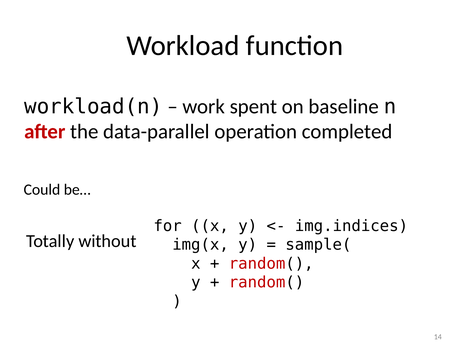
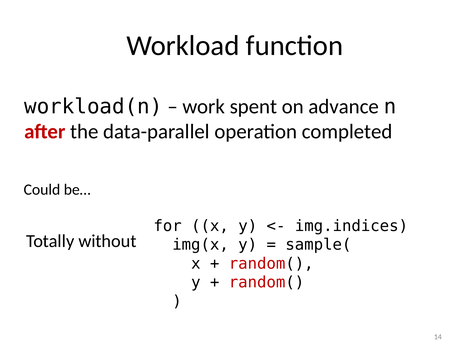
baseline: baseline -> advance
